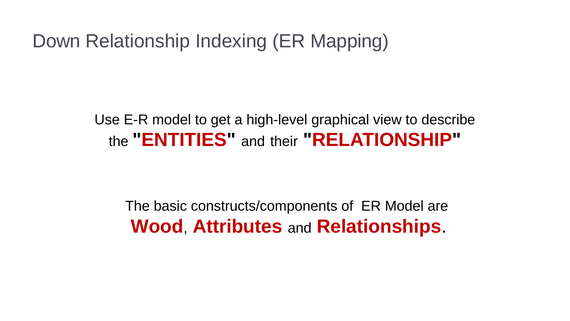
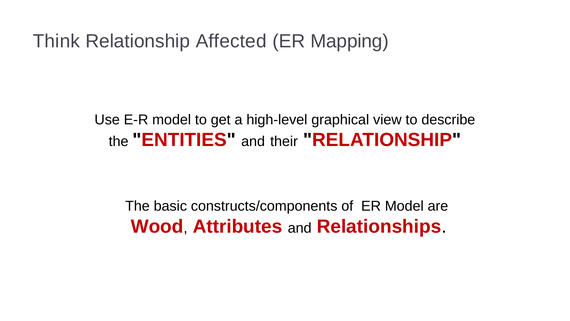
Down: Down -> Think
Indexing: Indexing -> Affected
